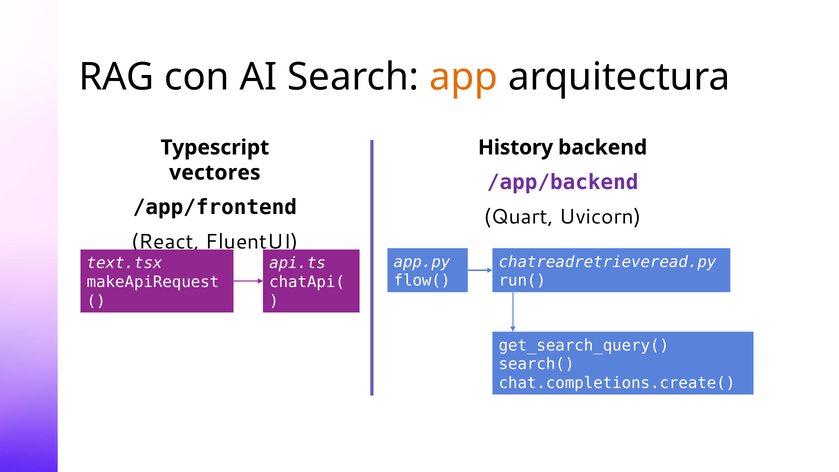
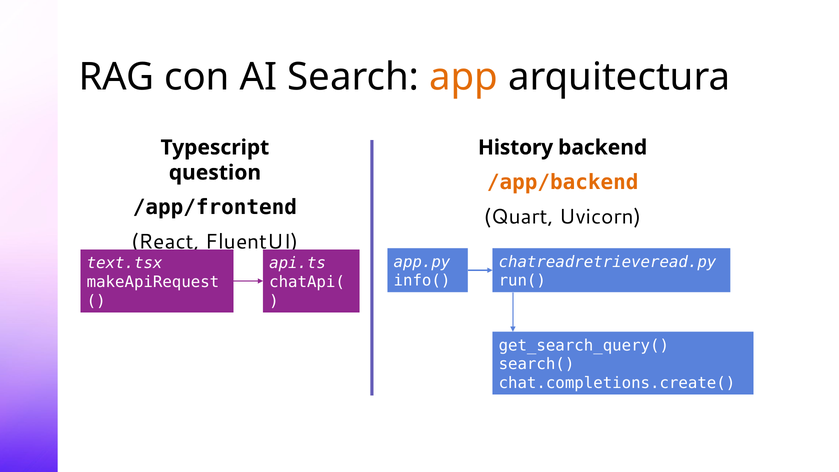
vectores: vectores -> question
/app/backend colour: purple -> orange
flow(: flow( -> info(
